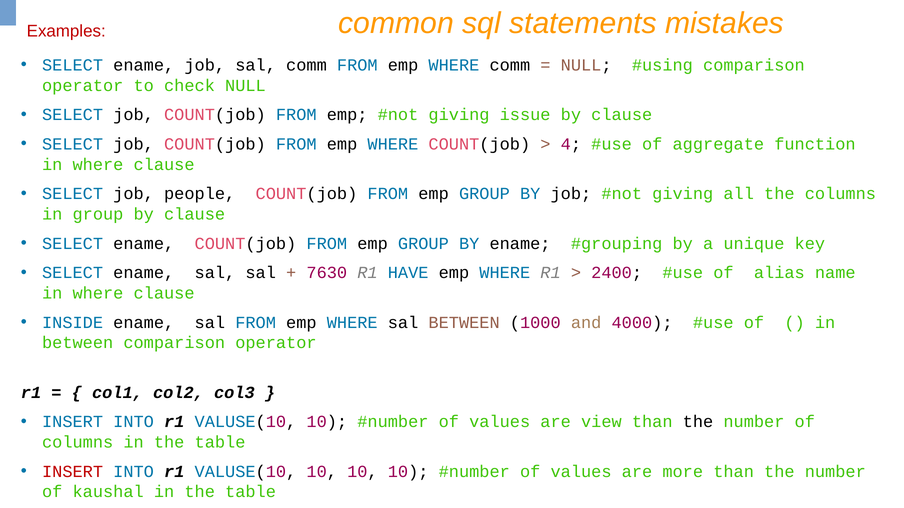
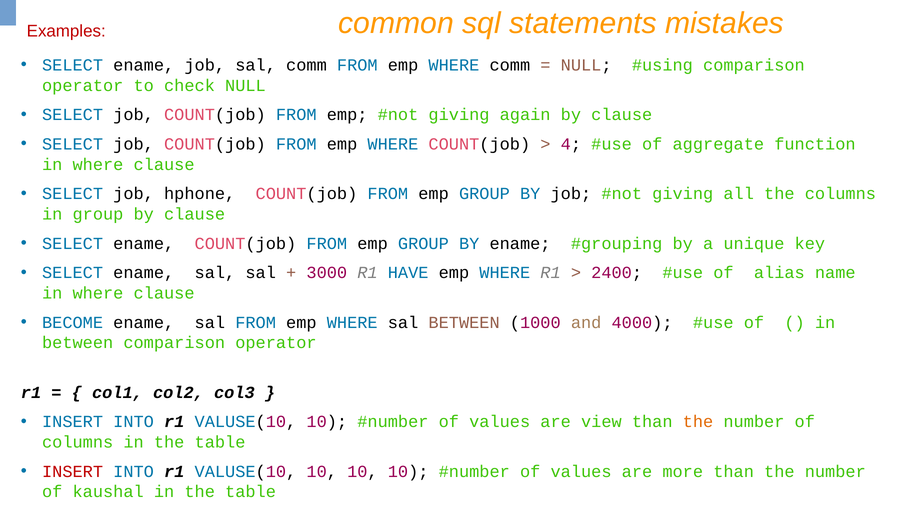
issue: issue -> again
people: people -> hphone
7630: 7630 -> 3000
INSIDE: INSIDE -> BECOME
the at (698, 422) colour: black -> orange
